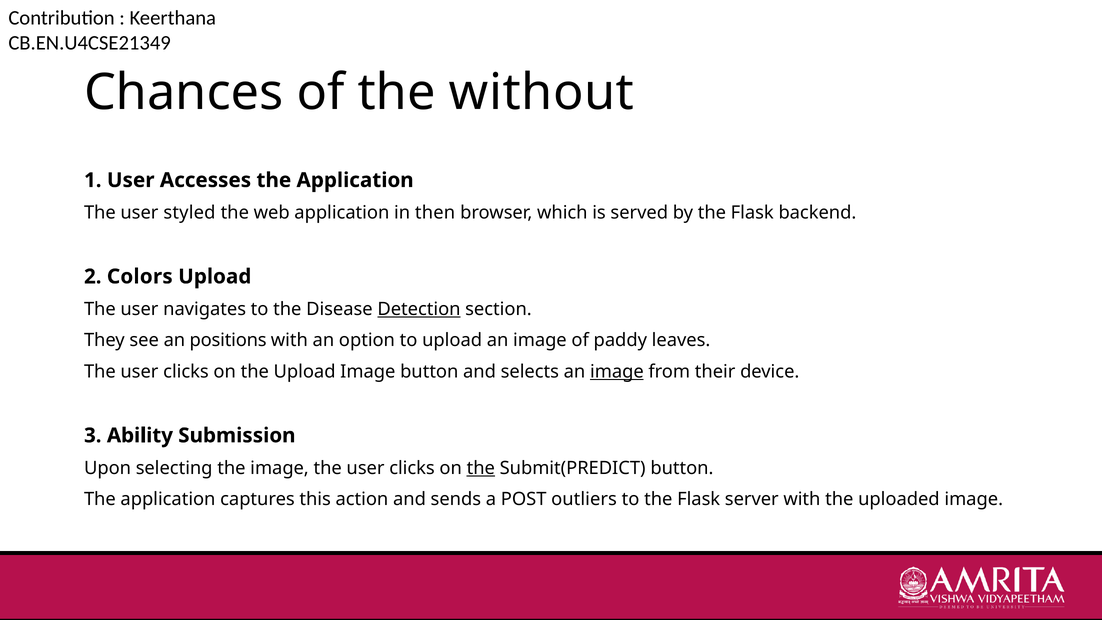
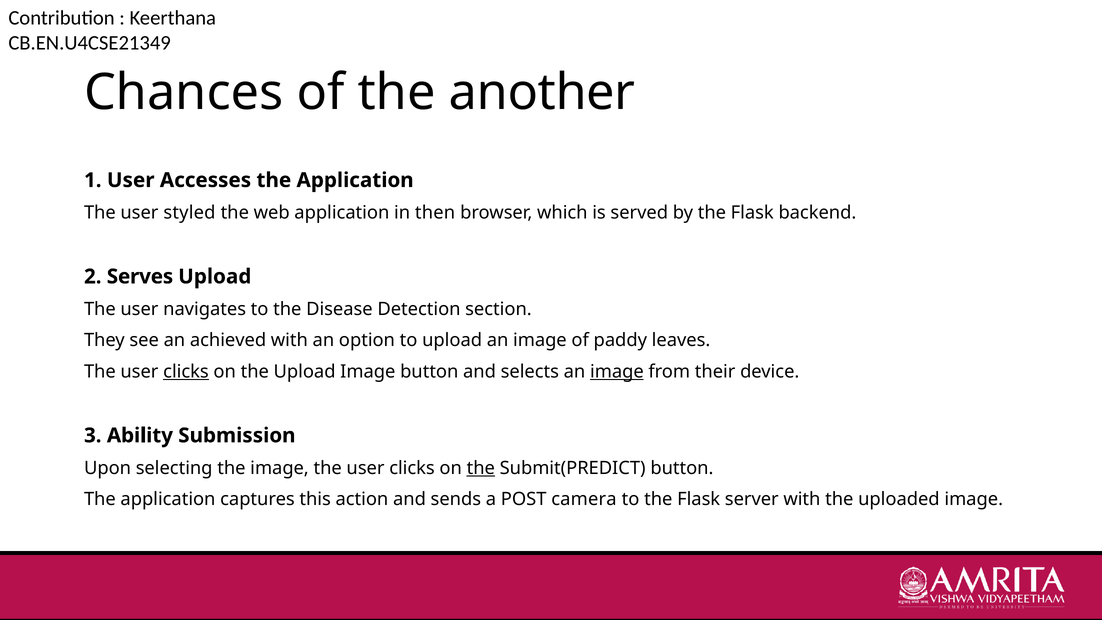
without: without -> another
Colors: Colors -> Serves
Detection underline: present -> none
positions: positions -> achieved
clicks at (186, 372) underline: none -> present
outliers: outliers -> camera
